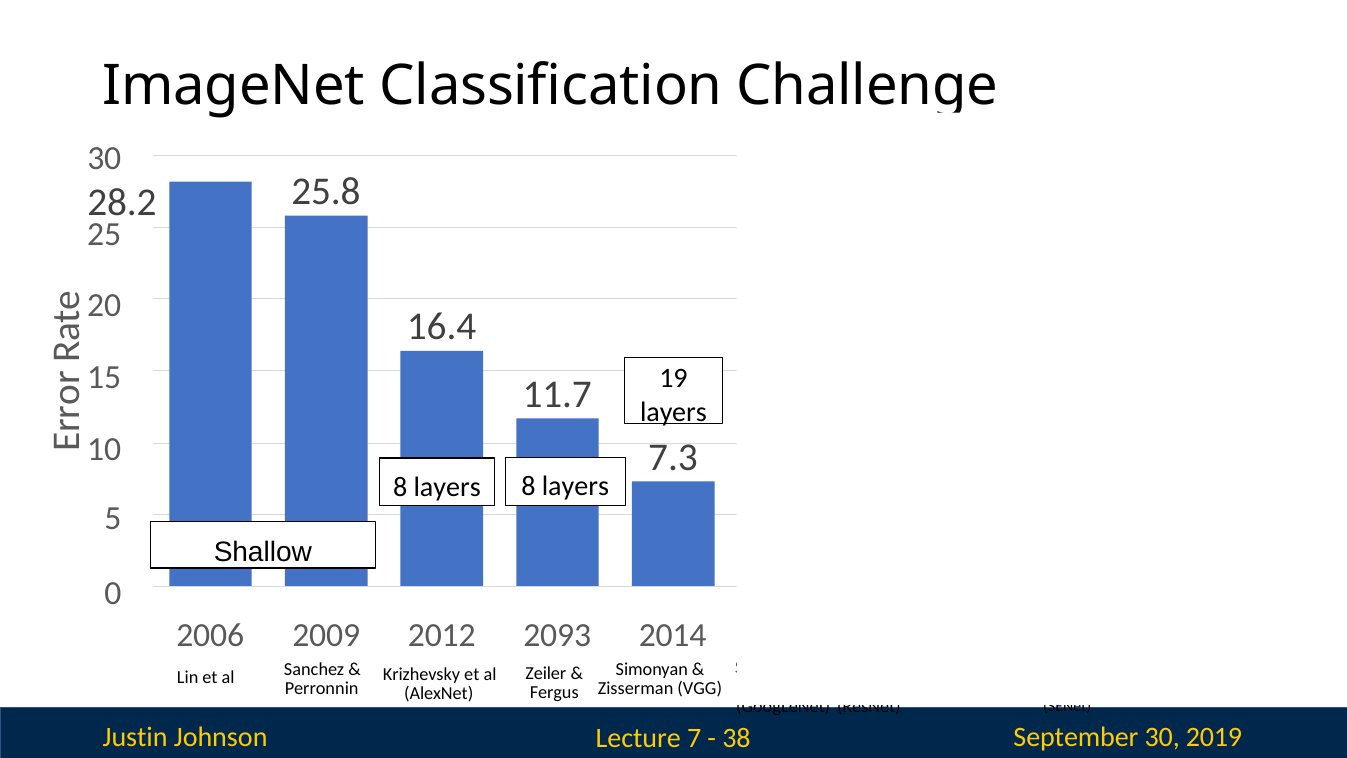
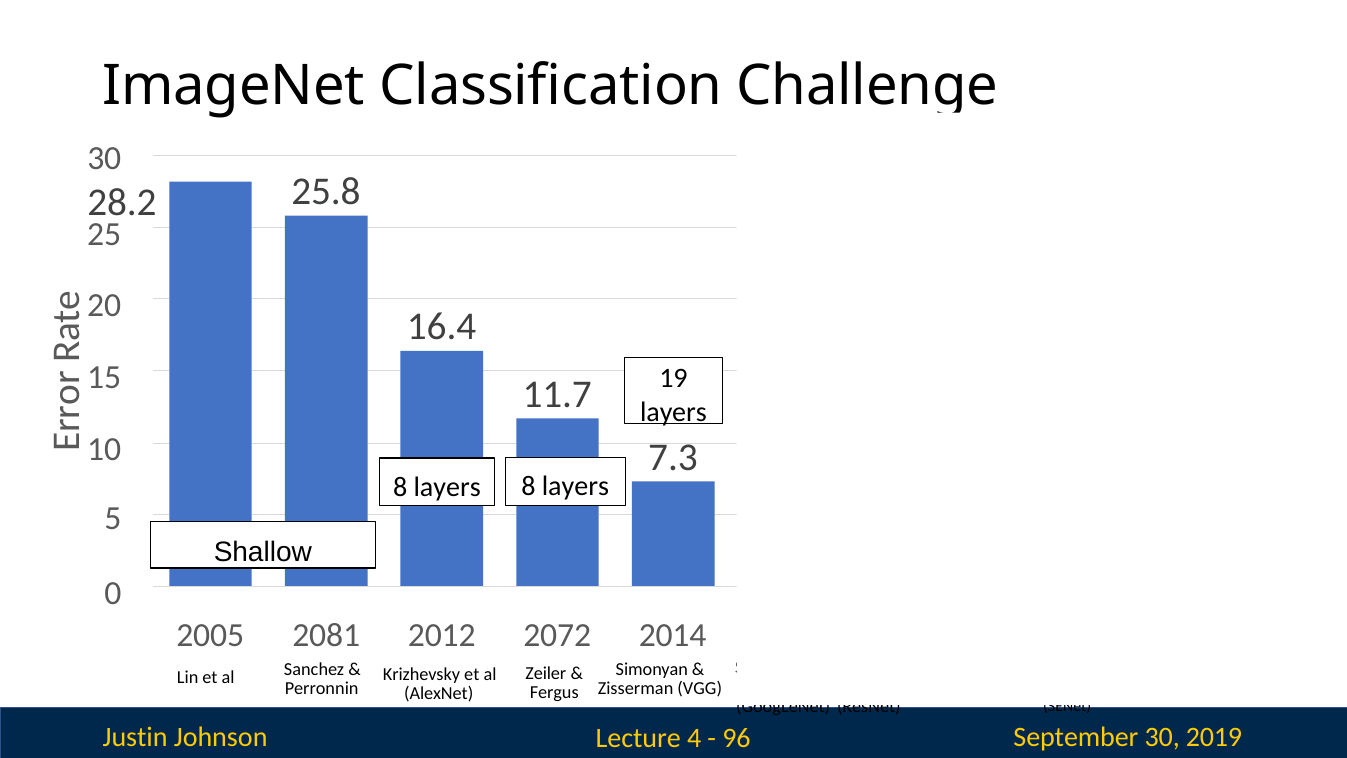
2006: 2006 -> 2005
2009: 2009 -> 2081
2093: 2093 -> 2072
7: 7 -> 4
38: 38 -> 96
